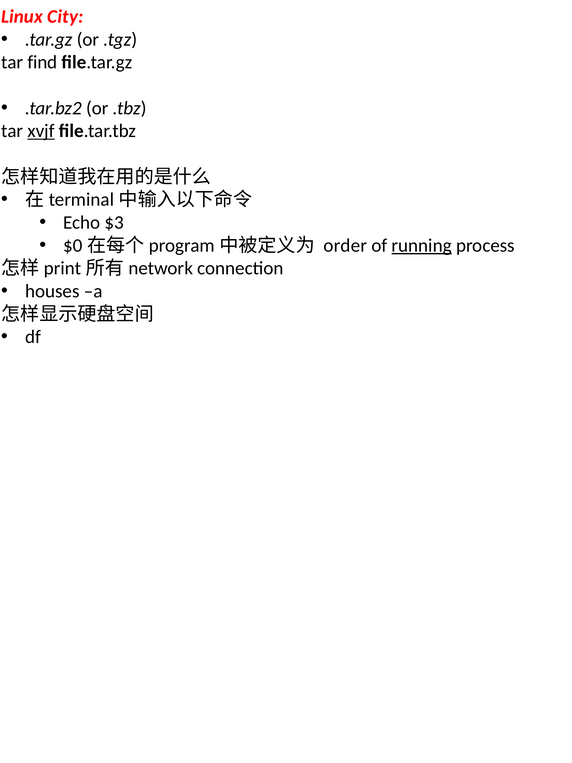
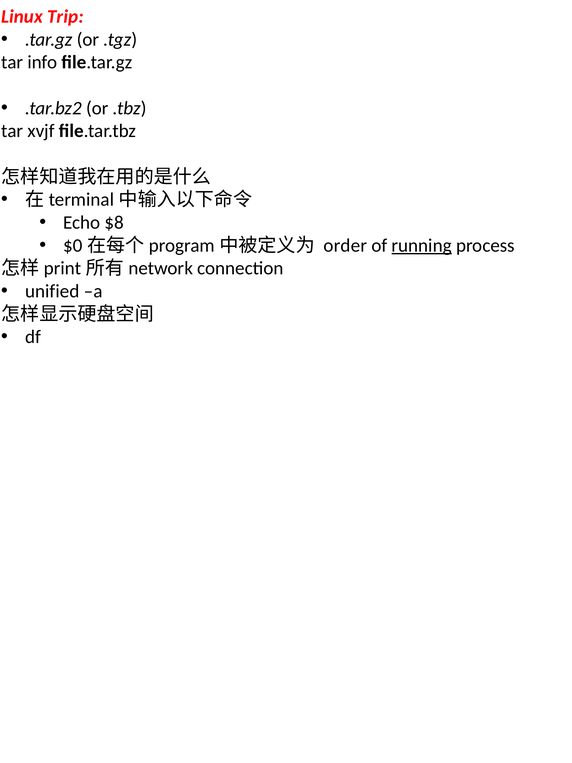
City: City -> Trip
find: find -> info
xvjf underline: present -> none
$3: $3 -> $8
houses: houses -> unified
